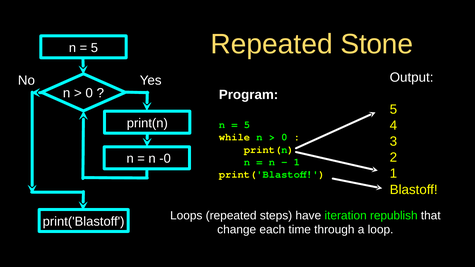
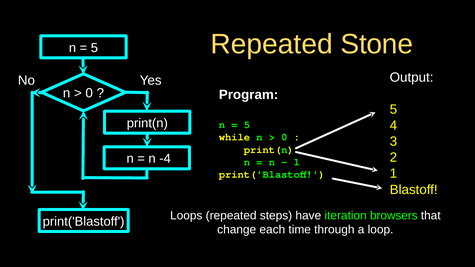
-0: -0 -> -4
republish: republish -> browsers
